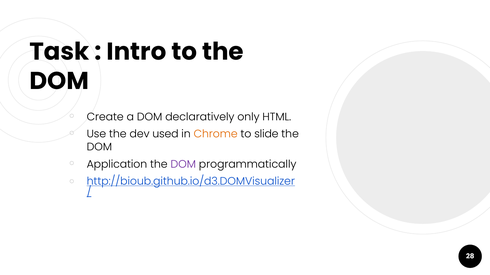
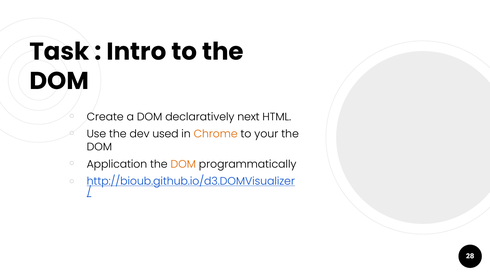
only: only -> next
slide: slide -> your
DOM at (183, 164) colour: purple -> orange
